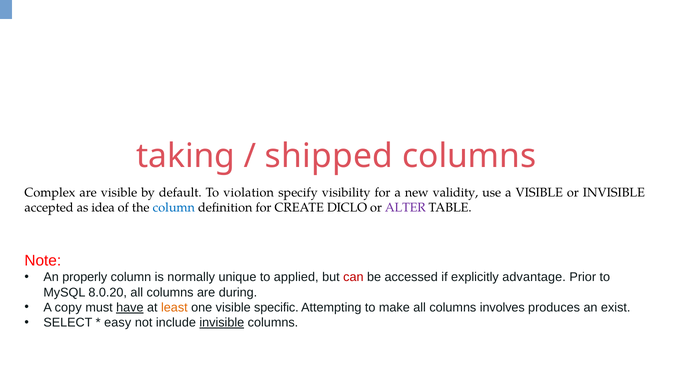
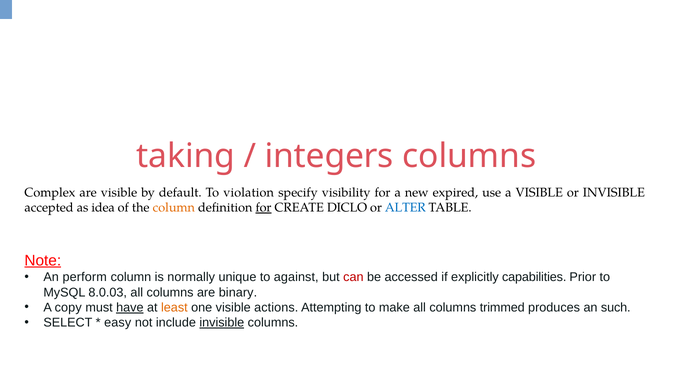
shipped: shipped -> integers
validity: validity -> expired
column at (174, 207) colour: blue -> orange
for at (263, 207) underline: none -> present
ALTER colour: purple -> blue
Note underline: none -> present
properly: properly -> perform
applied: applied -> against
advantage: advantage -> capabilities
8.0.20: 8.0.20 -> 8.0.03
during: during -> binary
specific: specific -> actions
involves: involves -> trimmed
exist: exist -> such
